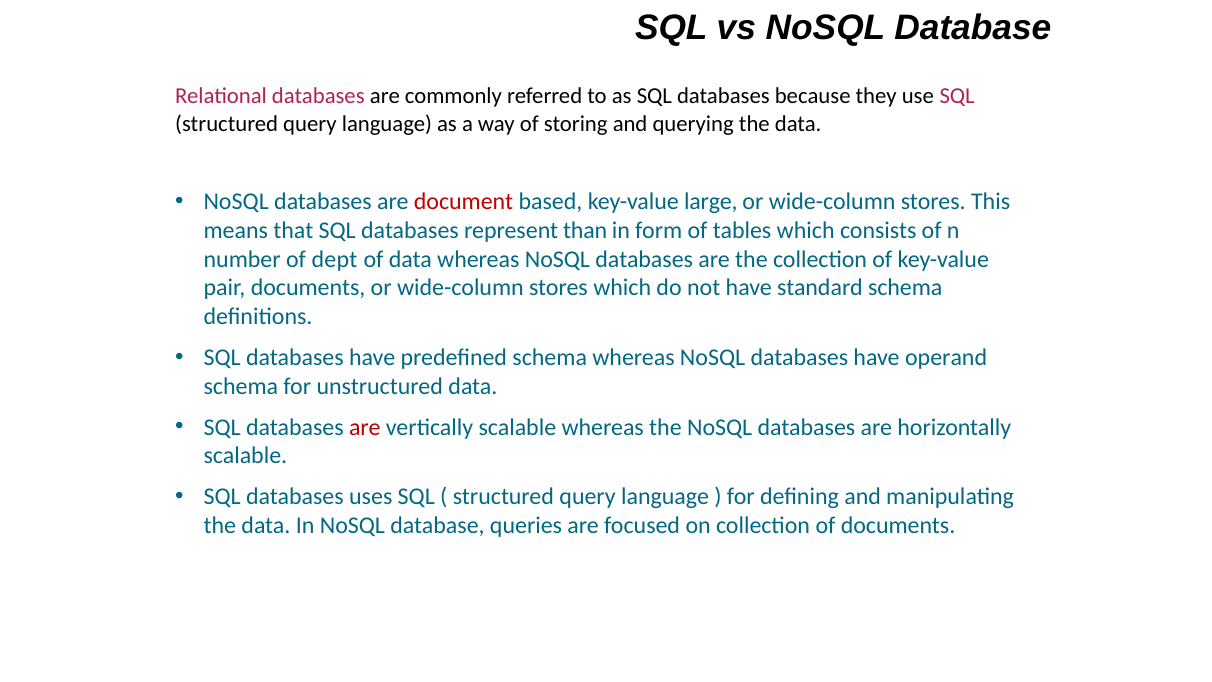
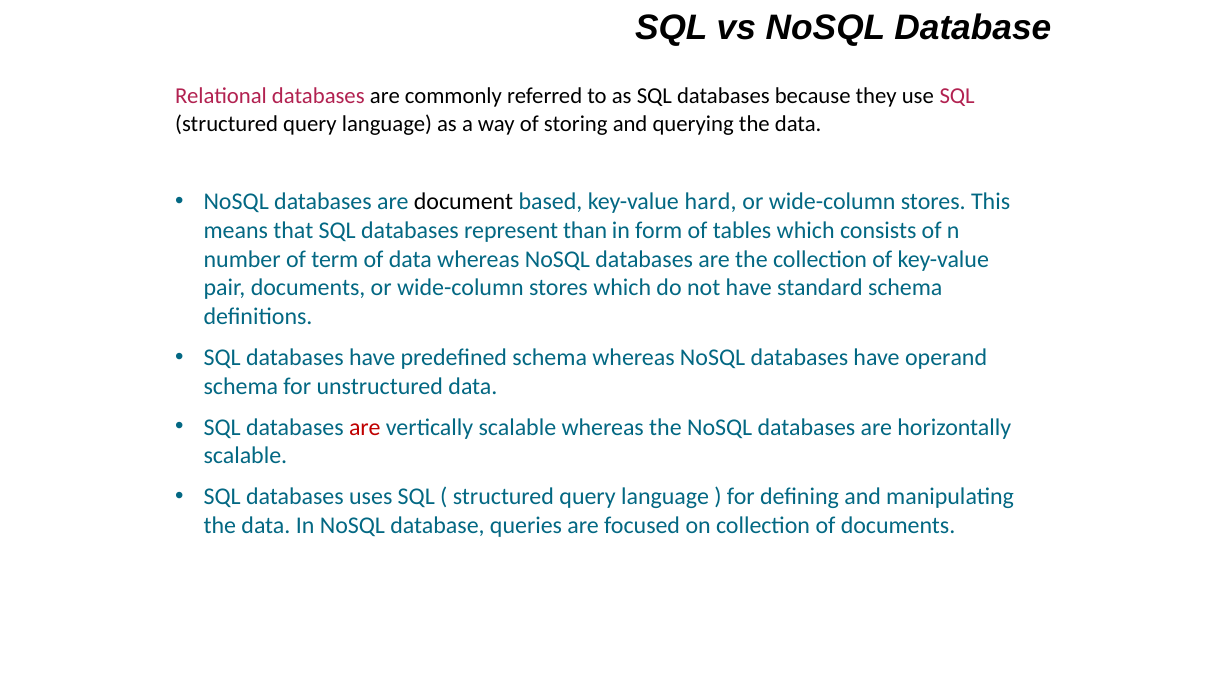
document colour: red -> black
large: large -> hard
dept: dept -> term
